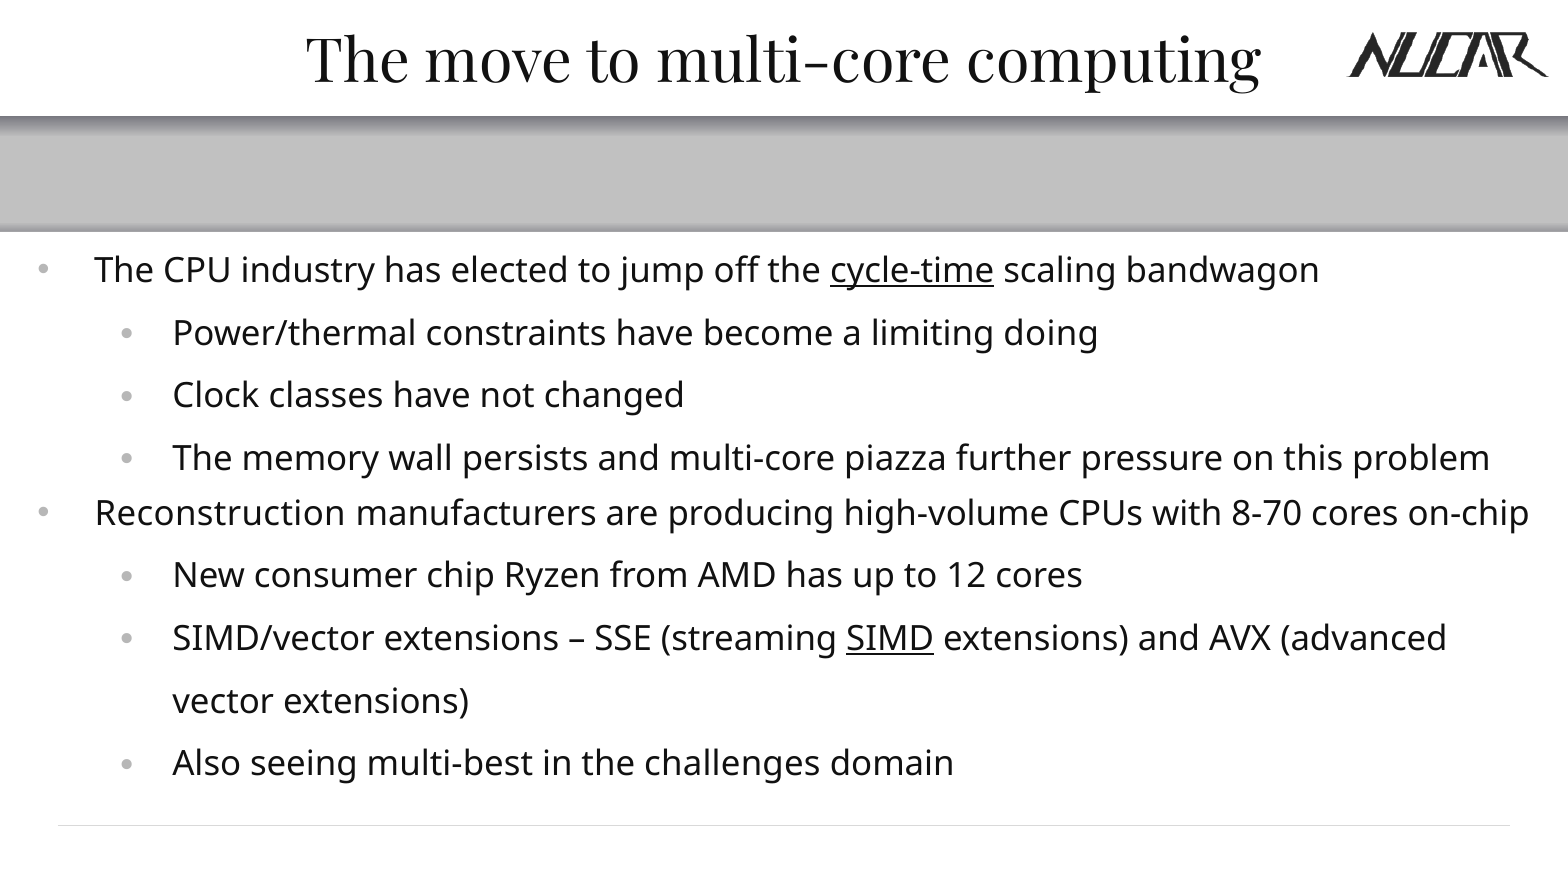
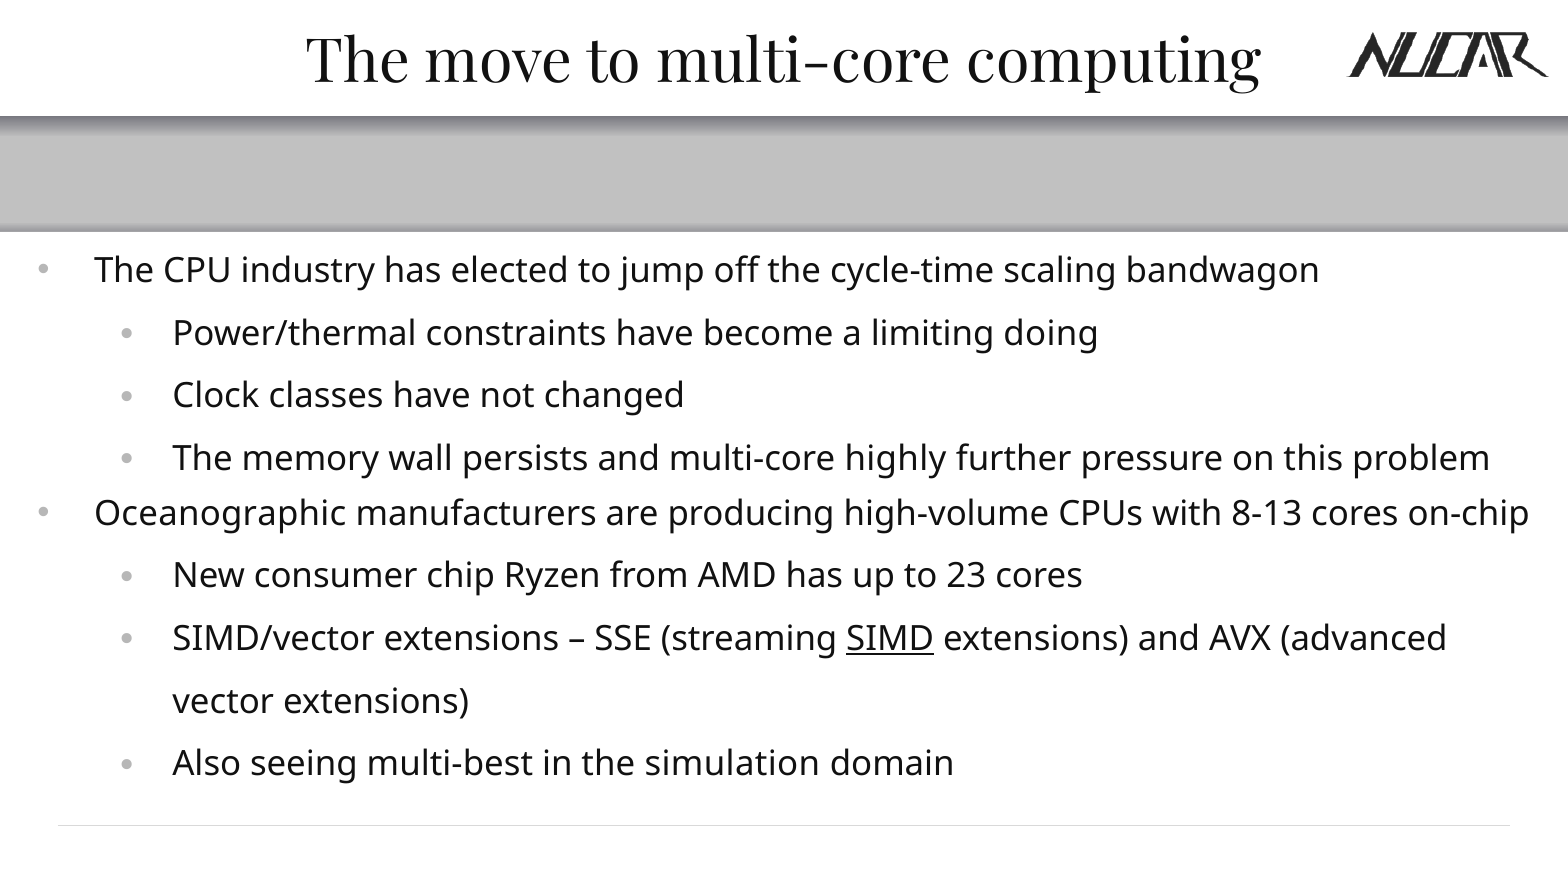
cycle-time underline: present -> none
piazza: piazza -> highly
Reconstruction: Reconstruction -> Oceanographic
8-70: 8-70 -> 8-13
12: 12 -> 23
challenges: challenges -> simulation
